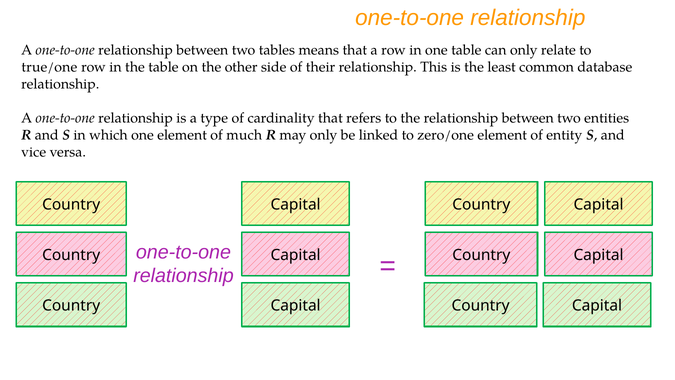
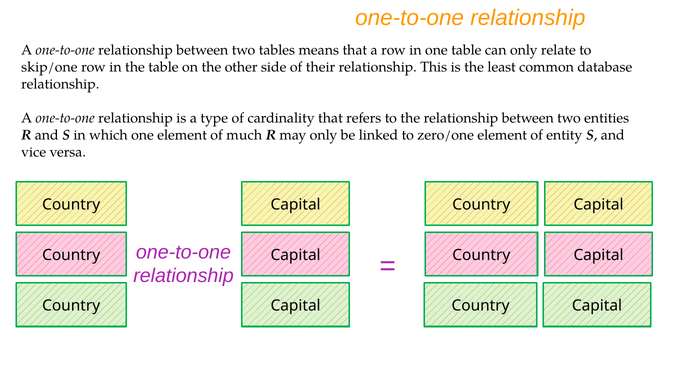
true/one: true/one -> skip/one
